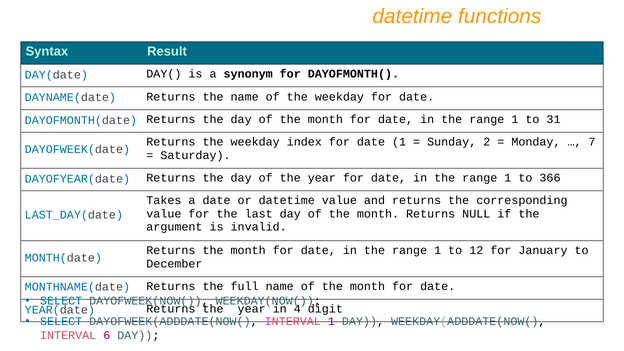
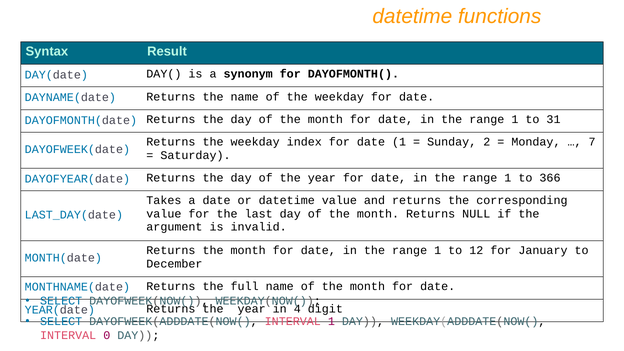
6: 6 -> 0
